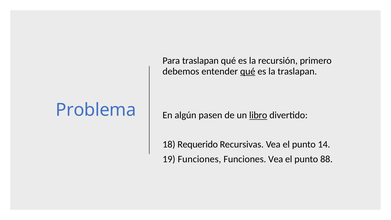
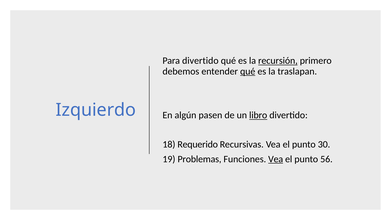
Para traslapan: traslapan -> divertido
recursión underline: none -> present
Problema: Problema -> Izquierdo
14: 14 -> 30
19 Funciones: Funciones -> Problemas
Vea at (276, 159) underline: none -> present
88: 88 -> 56
